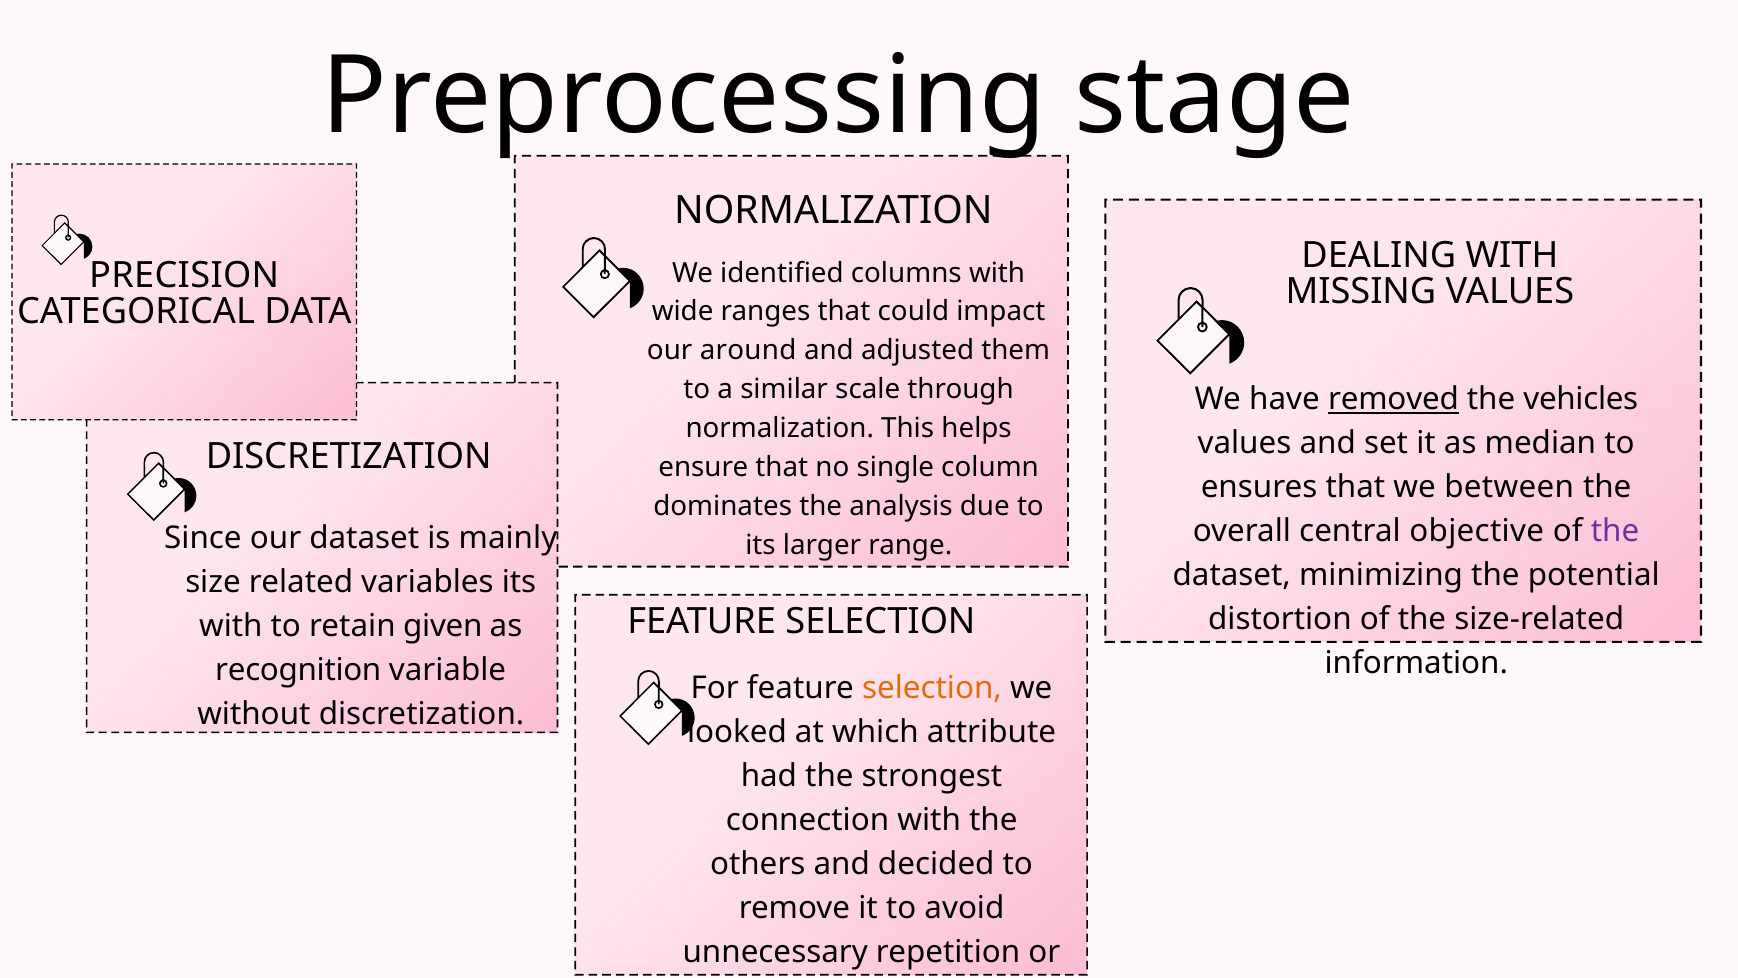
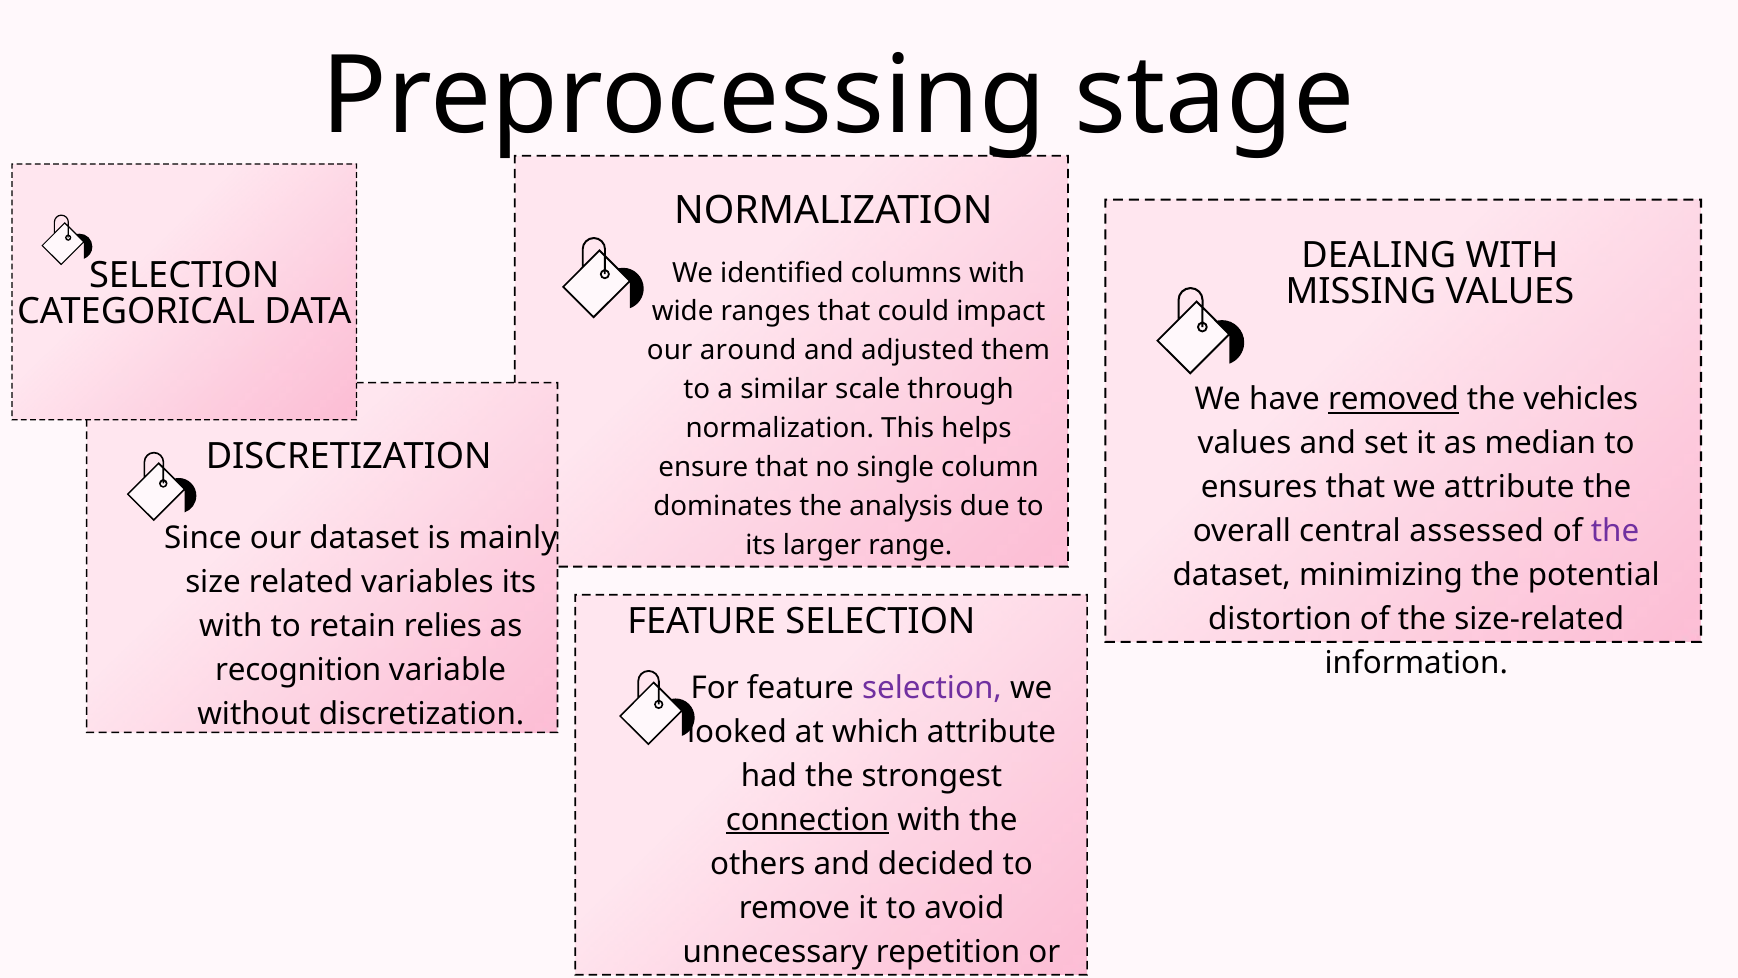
PRECISION at (184, 276): PRECISION -> SELECTION
we between: between -> attribute
objective: objective -> assessed
given: given -> relies
selection at (932, 688) colour: orange -> purple
connection underline: none -> present
